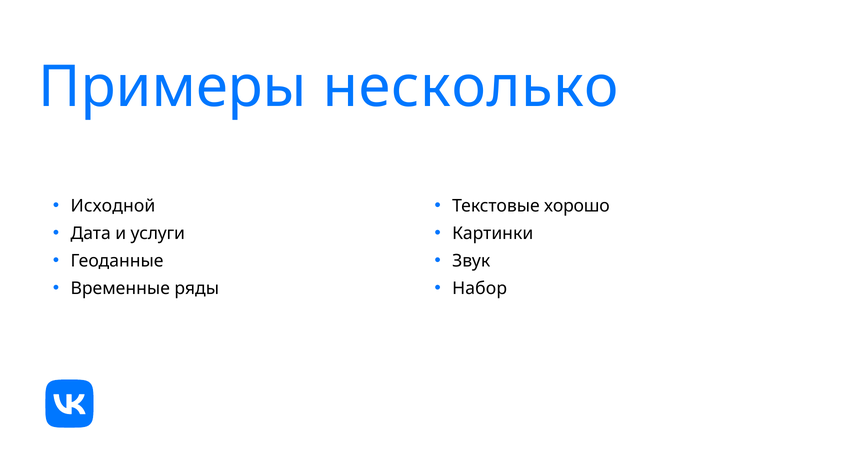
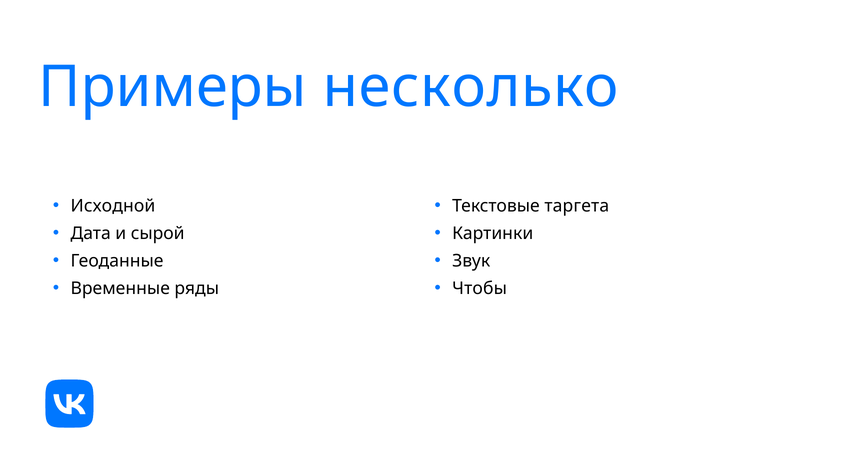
хорошо: хорошо -> таргета
услуги: услуги -> сырой
Набор: Набор -> Чтобы
